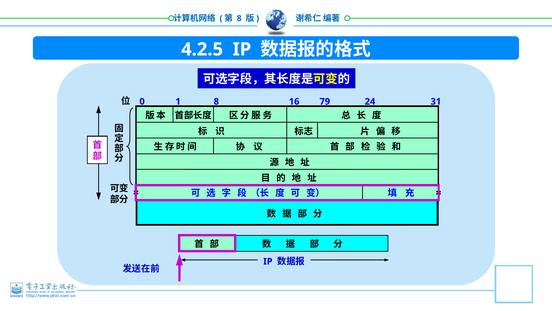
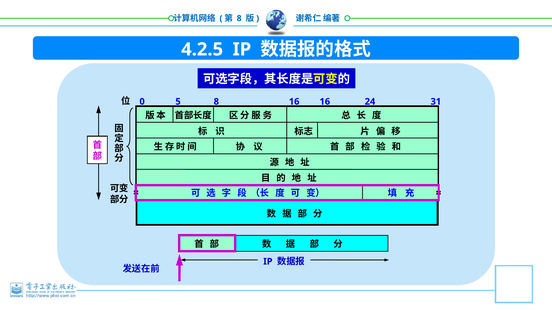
1: 1 -> 5
16 79: 79 -> 16
